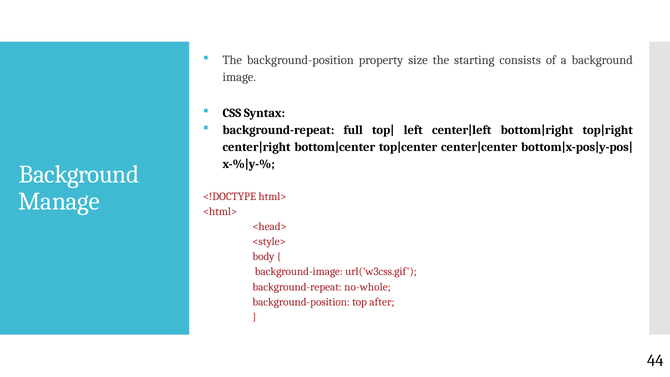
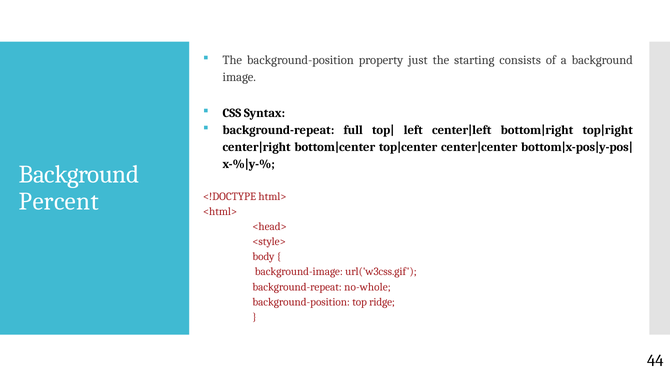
size: size -> just
Manage: Manage -> Percent
after: after -> ridge
